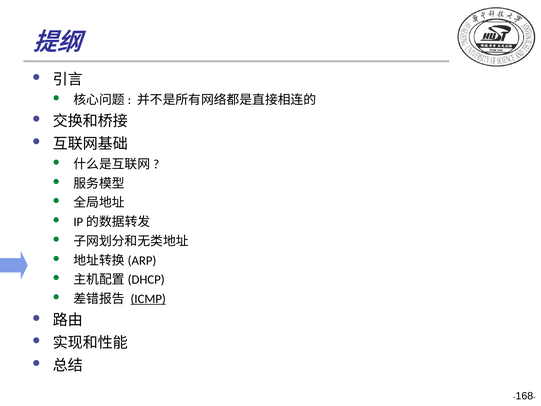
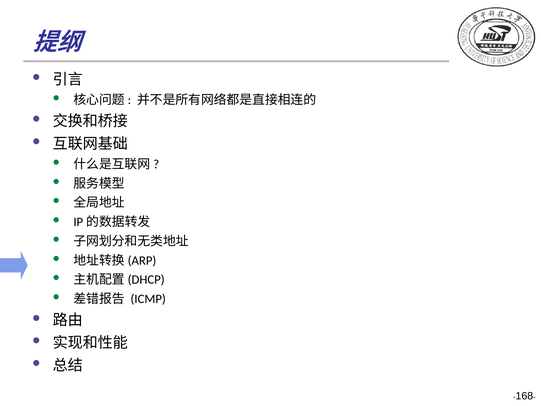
ICMP underline: present -> none
